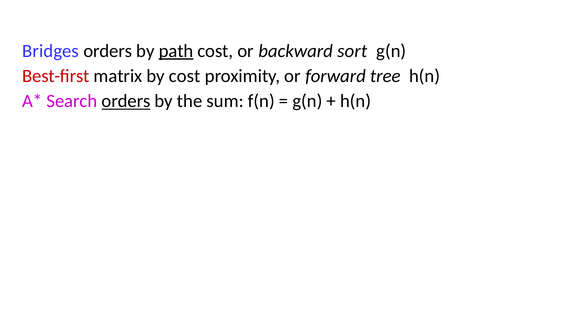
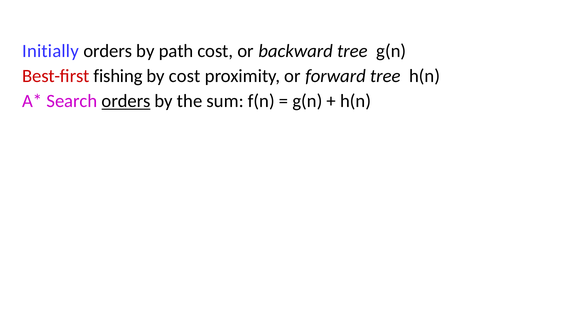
Bridges: Bridges -> Initially
path underline: present -> none
backward sort: sort -> tree
matrix: matrix -> fishing
